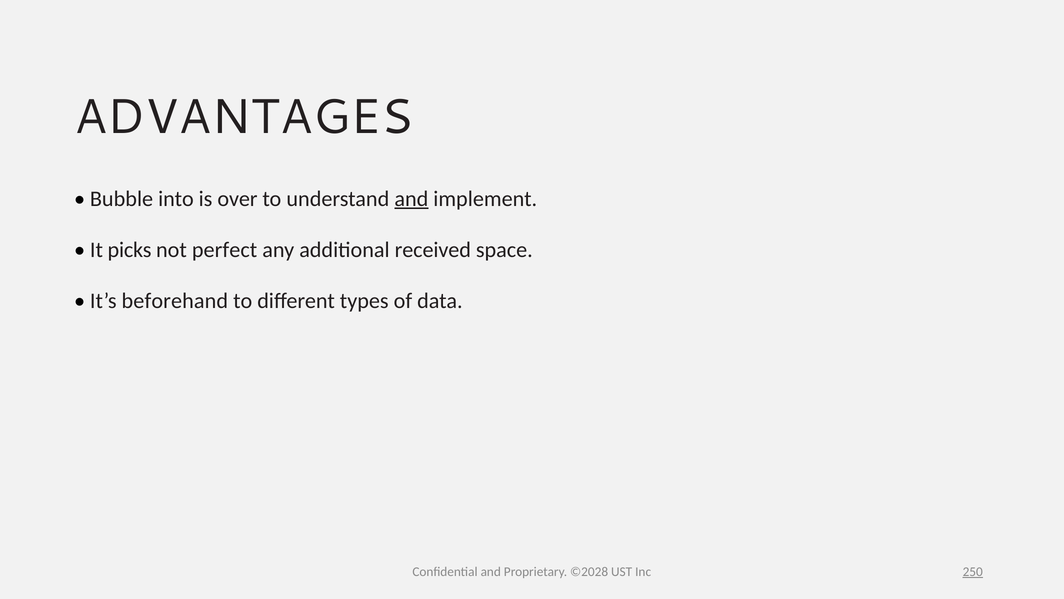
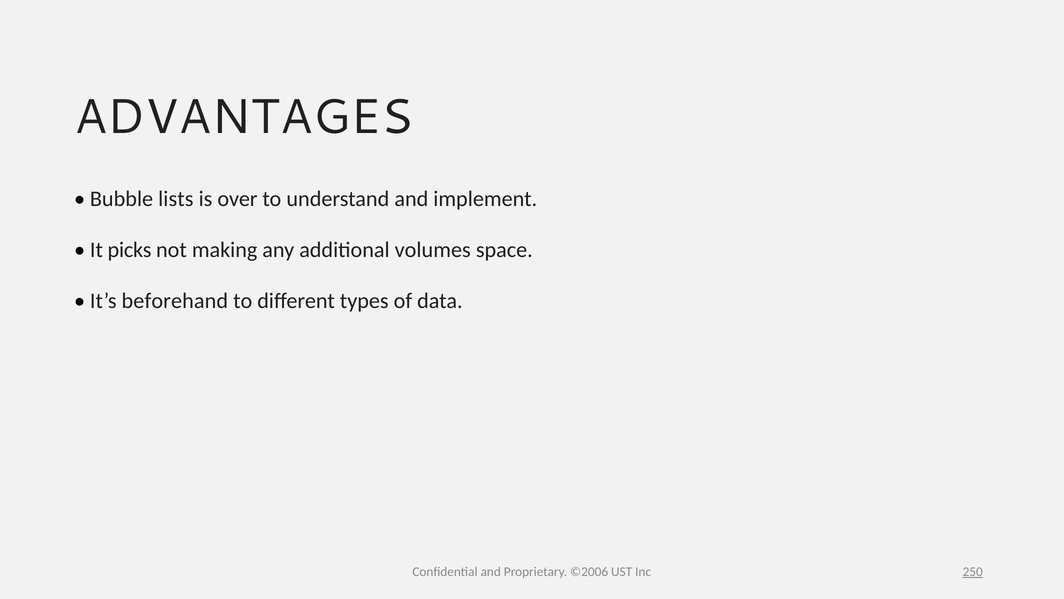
into: into -> lists
and at (411, 199) underline: present -> none
perfect: perfect -> making
received: received -> volumes
©2028: ©2028 -> ©2006
